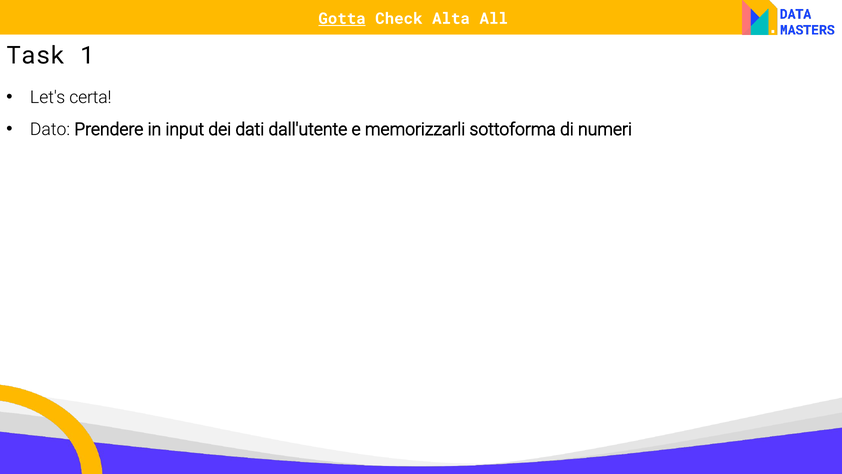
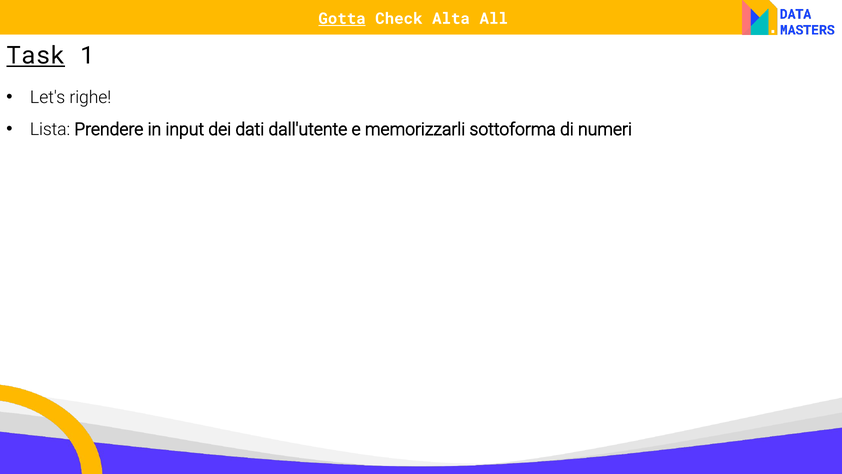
Task underline: none -> present
certa: certa -> righe
Dato: Dato -> Lista
